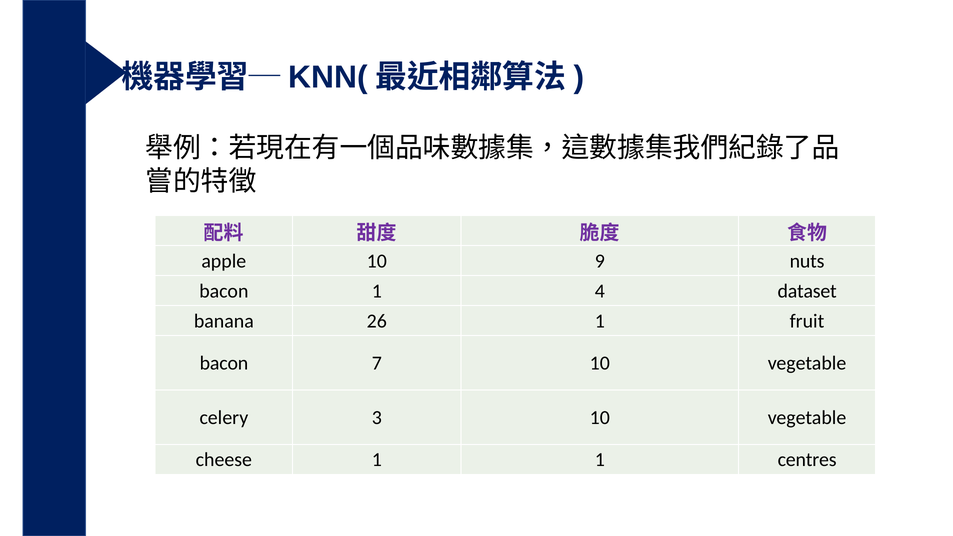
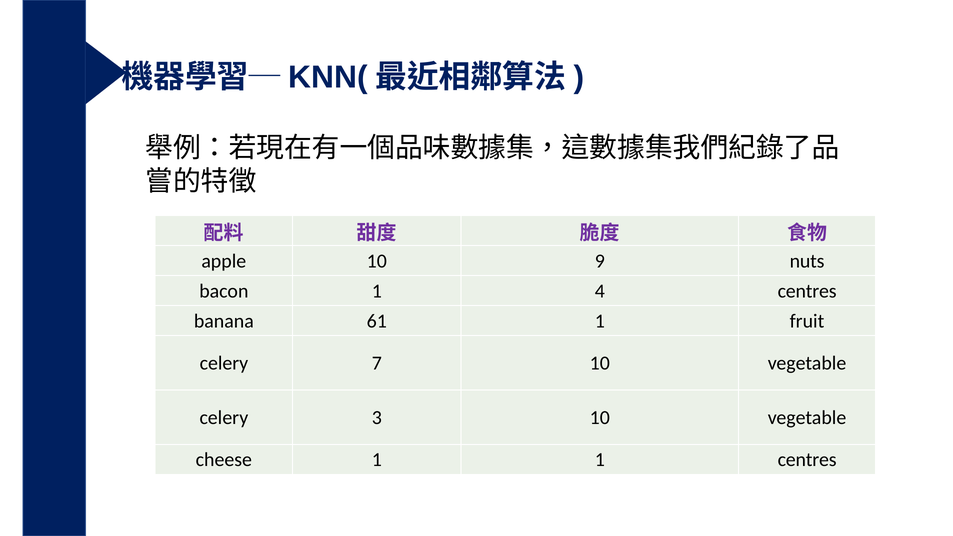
4 dataset: dataset -> centres
26: 26 -> 61
bacon at (224, 363): bacon -> celery
